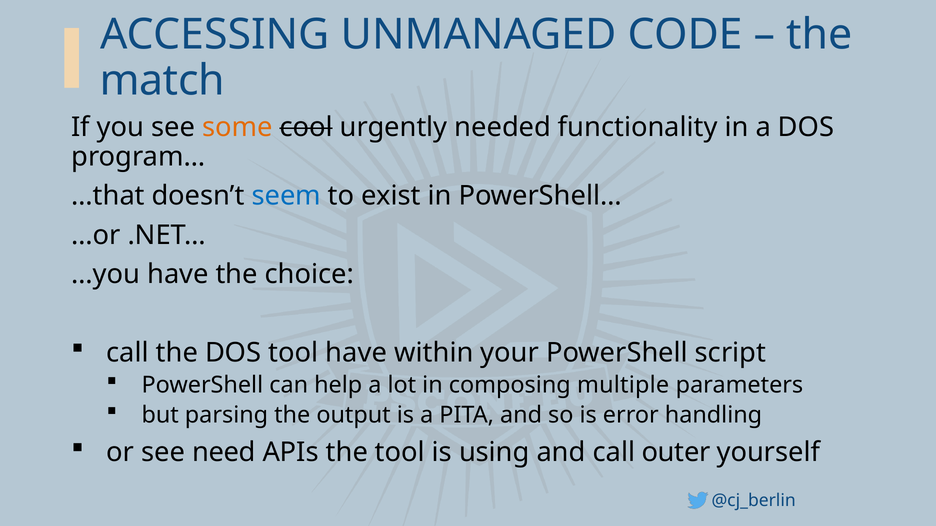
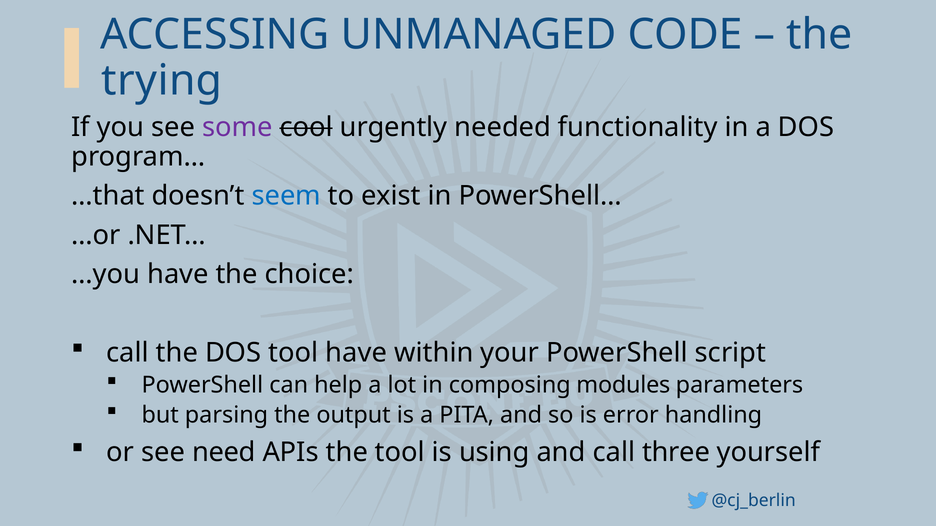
match: match -> trying
some colour: orange -> purple
multiple: multiple -> modules
outer: outer -> three
